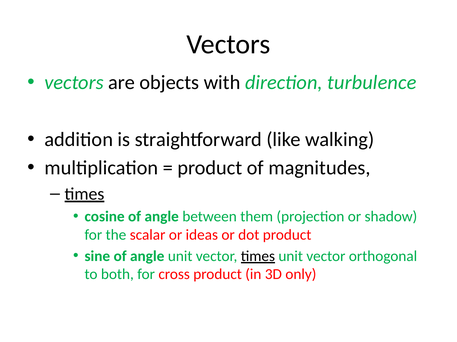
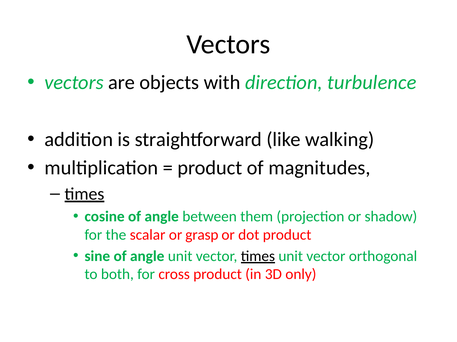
ideas: ideas -> grasp
